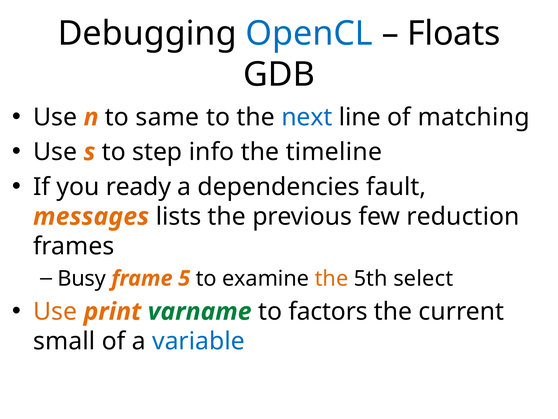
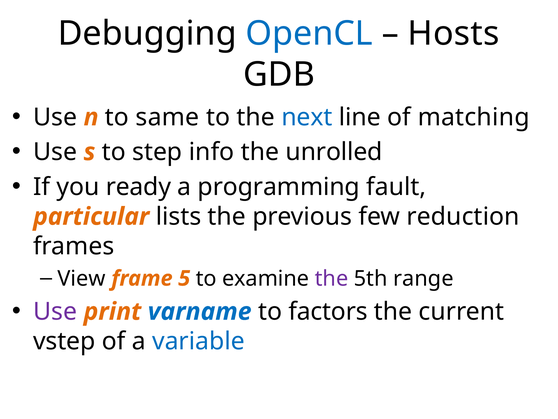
Floats: Floats -> Hosts
timeline: timeline -> unrolled
dependencies: dependencies -> programming
messages: messages -> particular
Busy: Busy -> View
the at (332, 278) colour: orange -> purple
select: select -> range
Use at (55, 311) colour: orange -> purple
varname colour: green -> blue
small: small -> vstep
